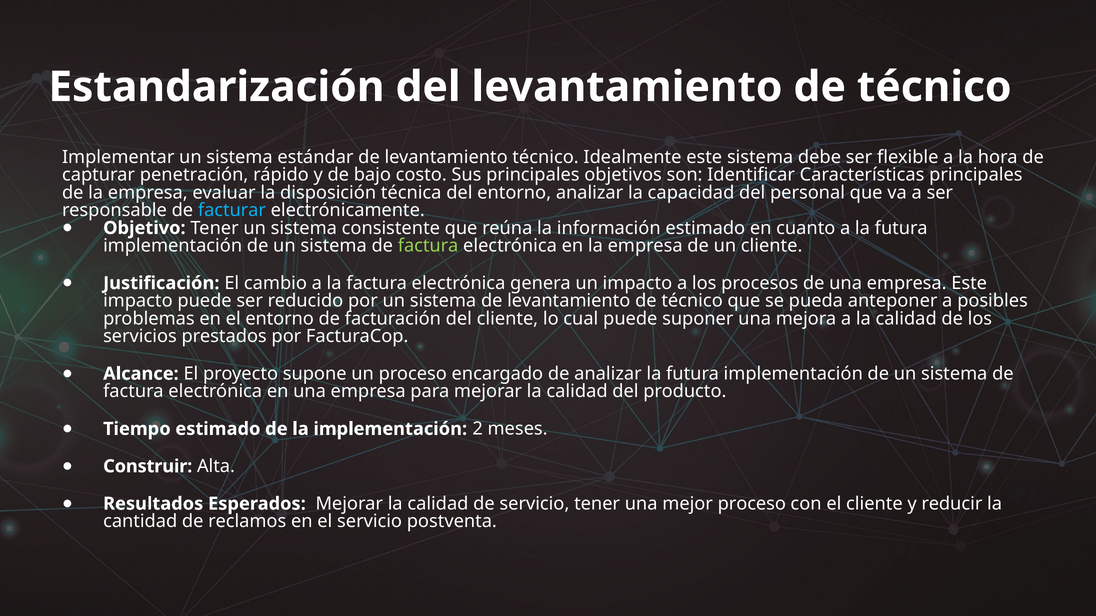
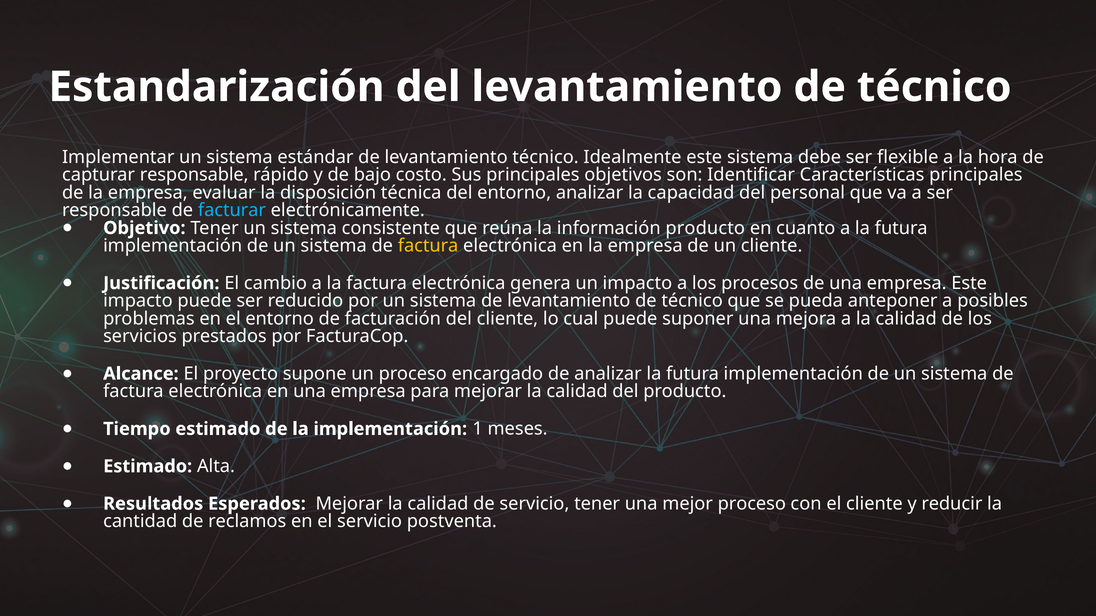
capturar penetración: penetración -> responsable
información estimado: estimado -> producto
factura at (428, 246) colour: light green -> yellow
2: 2 -> 1
Construir at (148, 467): Construir -> Estimado
